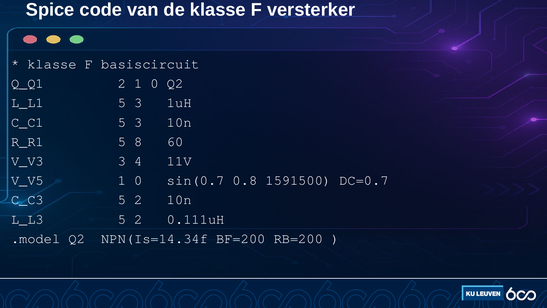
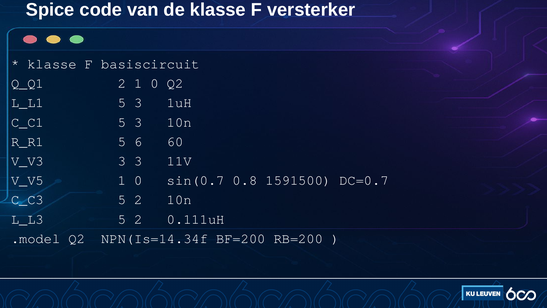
8: 8 -> 6
3 4: 4 -> 3
